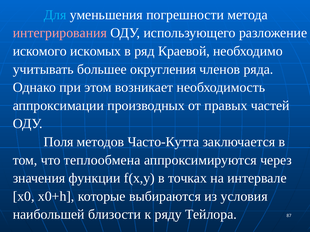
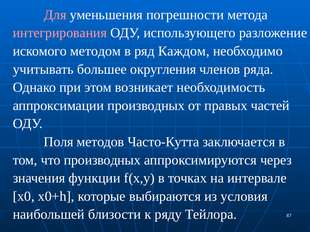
Для colour: light blue -> pink
искомых: искомых -> методом
Краевой: Краевой -> Каждом
что теплообмена: теплообмена -> производных
